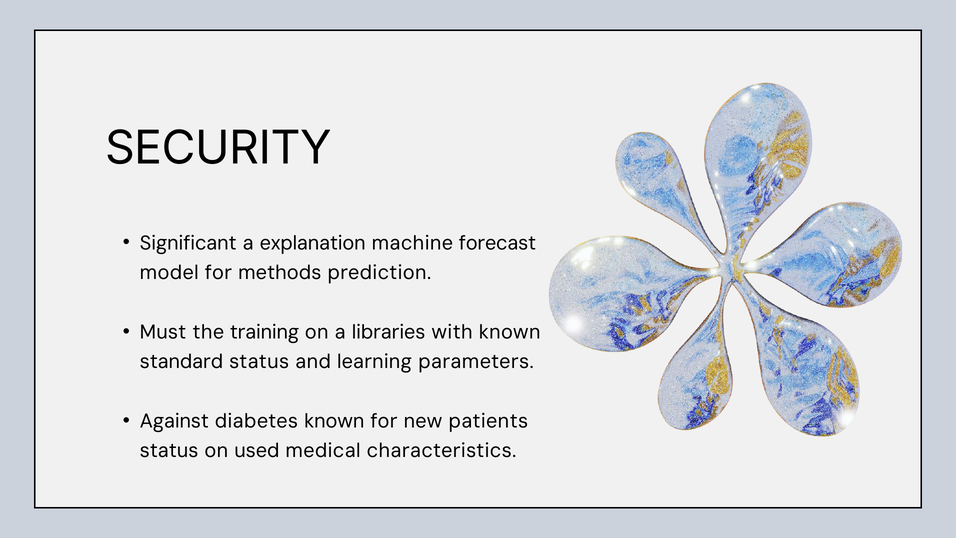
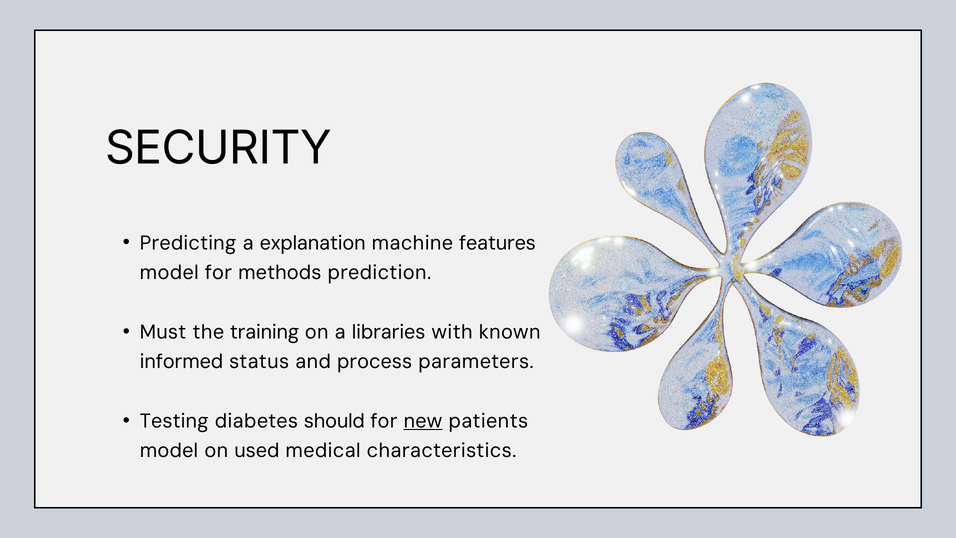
Significant: Significant -> Predicting
forecast: forecast -> features
standard: standard -> informed
learning: learning -> process
Against: Against -> Testing
diabetes known: known -> should
new underline: none -> present
status at (169, 451): status -> model
